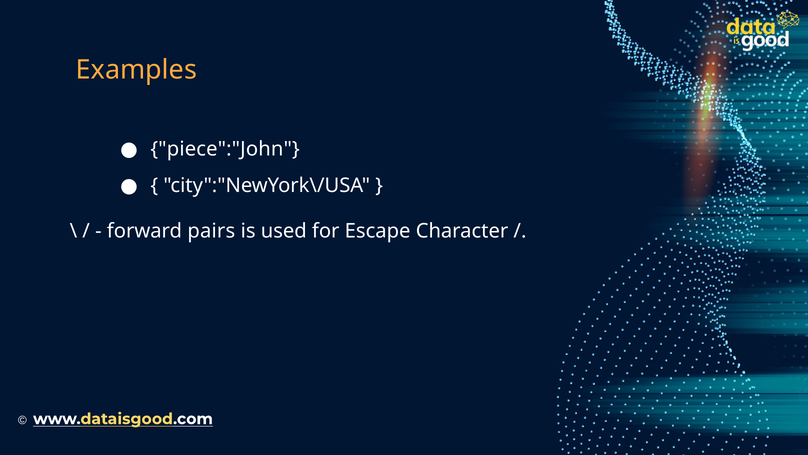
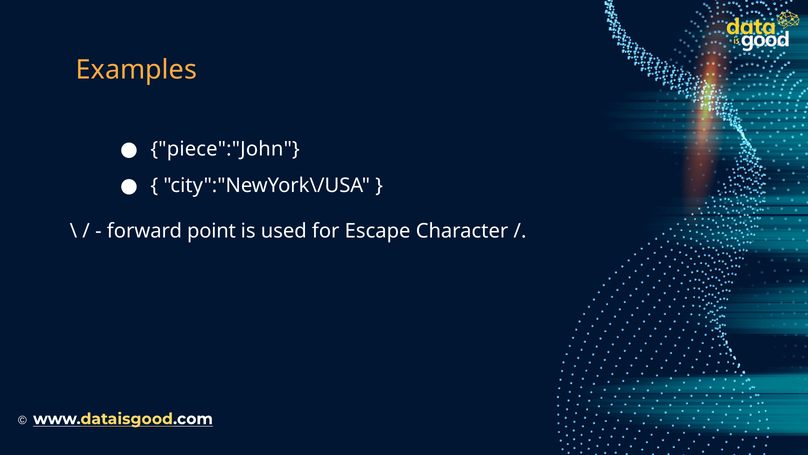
pairs: pairs -> point
